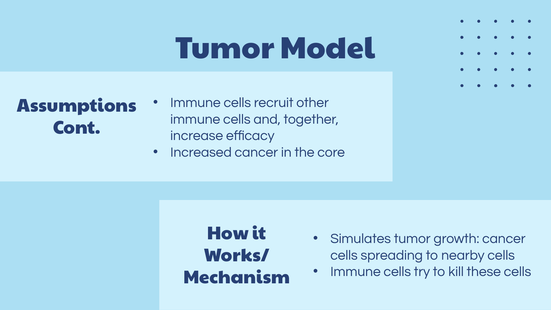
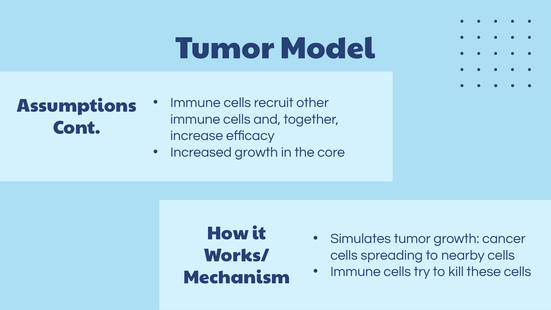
Increased cancer: cancer -> growth
